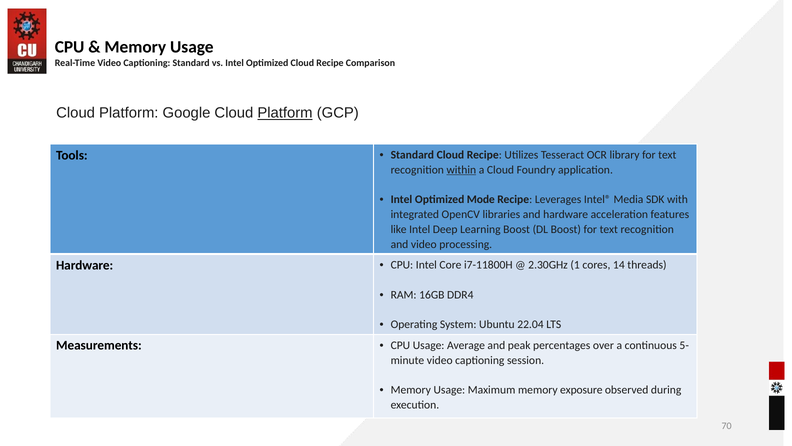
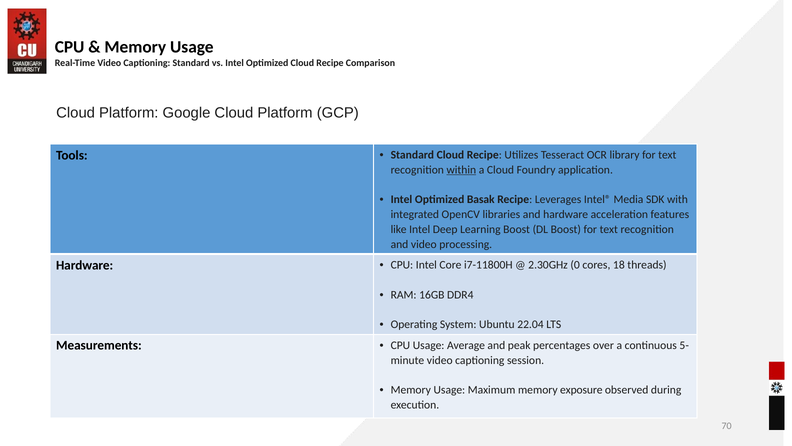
Platform at (285, 113) underline: present -> none
Mode: Mode -> Basak
1: 1 -> 0
14: 14 -> 18
